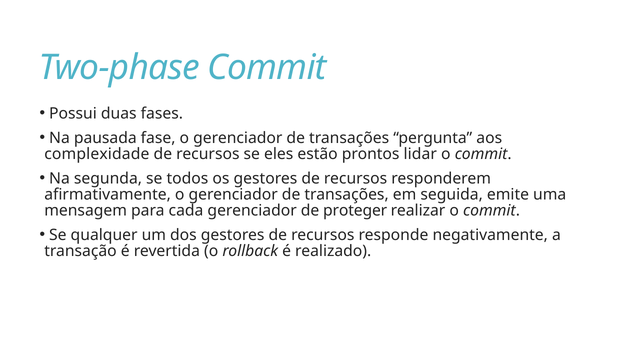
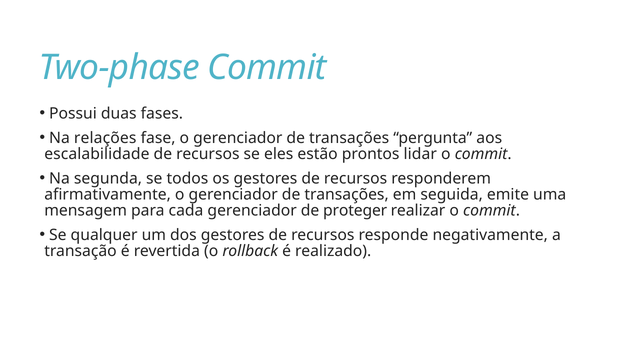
pausada: pausada -> relações
complexidade: complexidade -> escalabilidade
